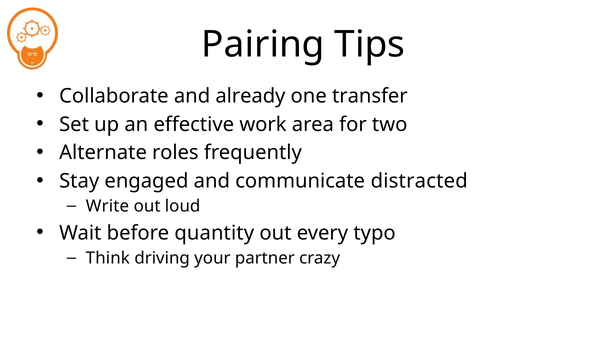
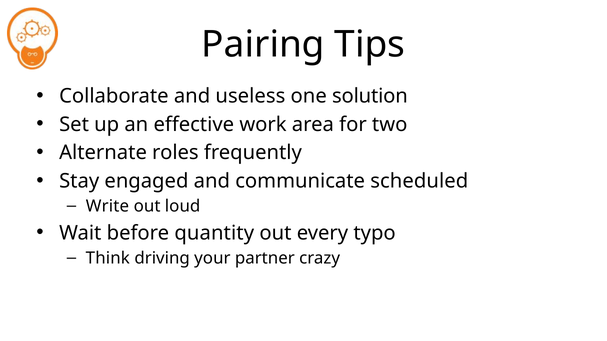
already: already -> useless
transfer: transfer -> solution
distracted: distracted -> scheduled
